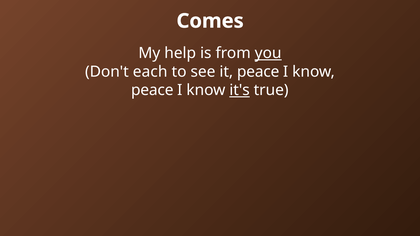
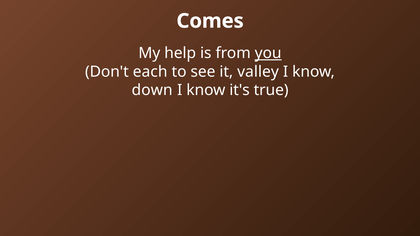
it peace: peace -> valley
peace at (152, 90): peace -> down
it's underline: present -> none
